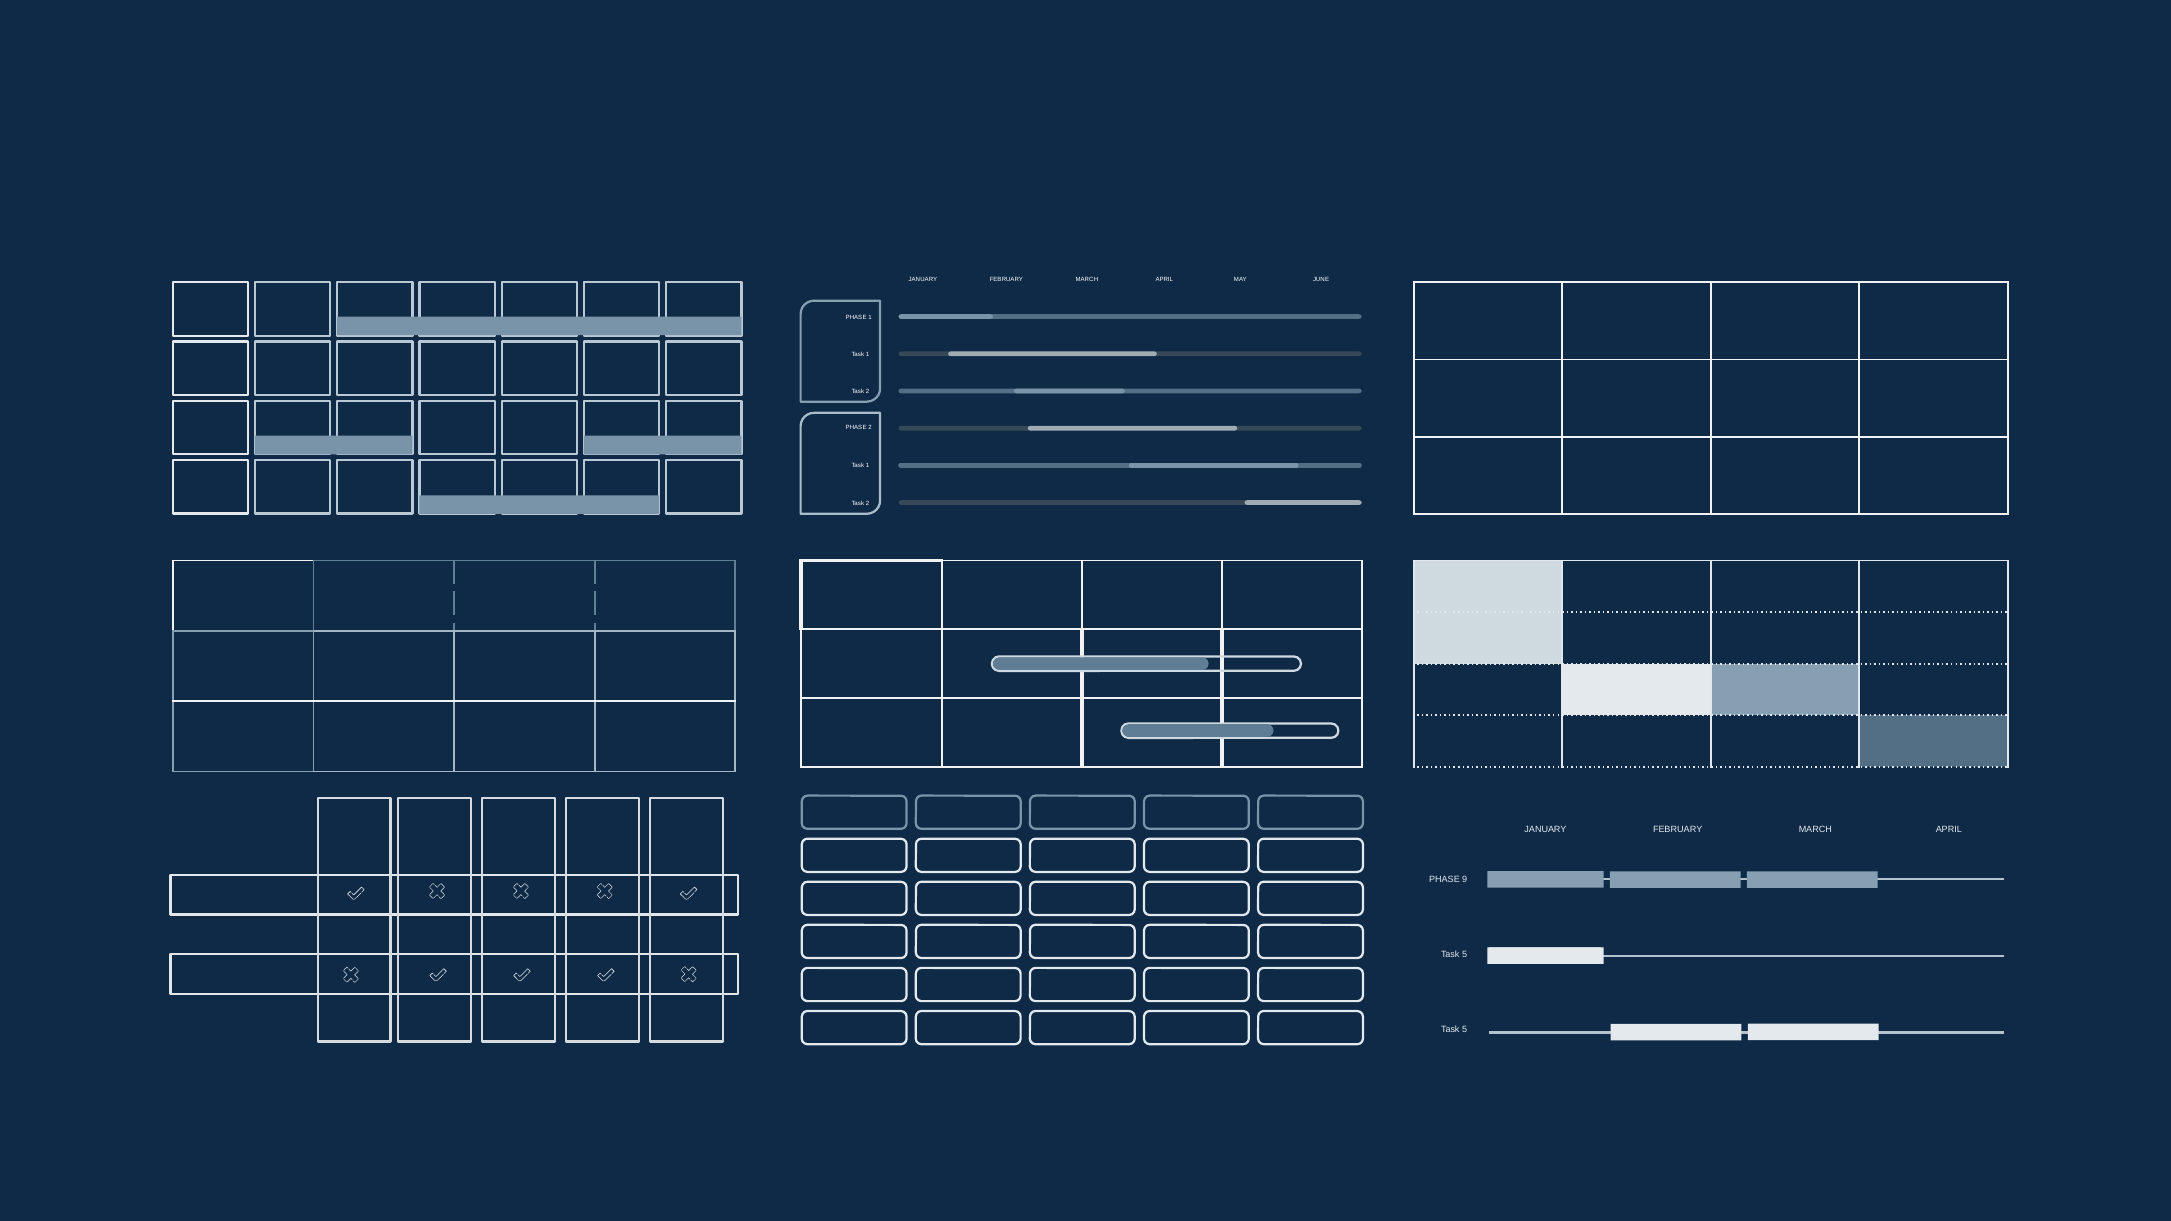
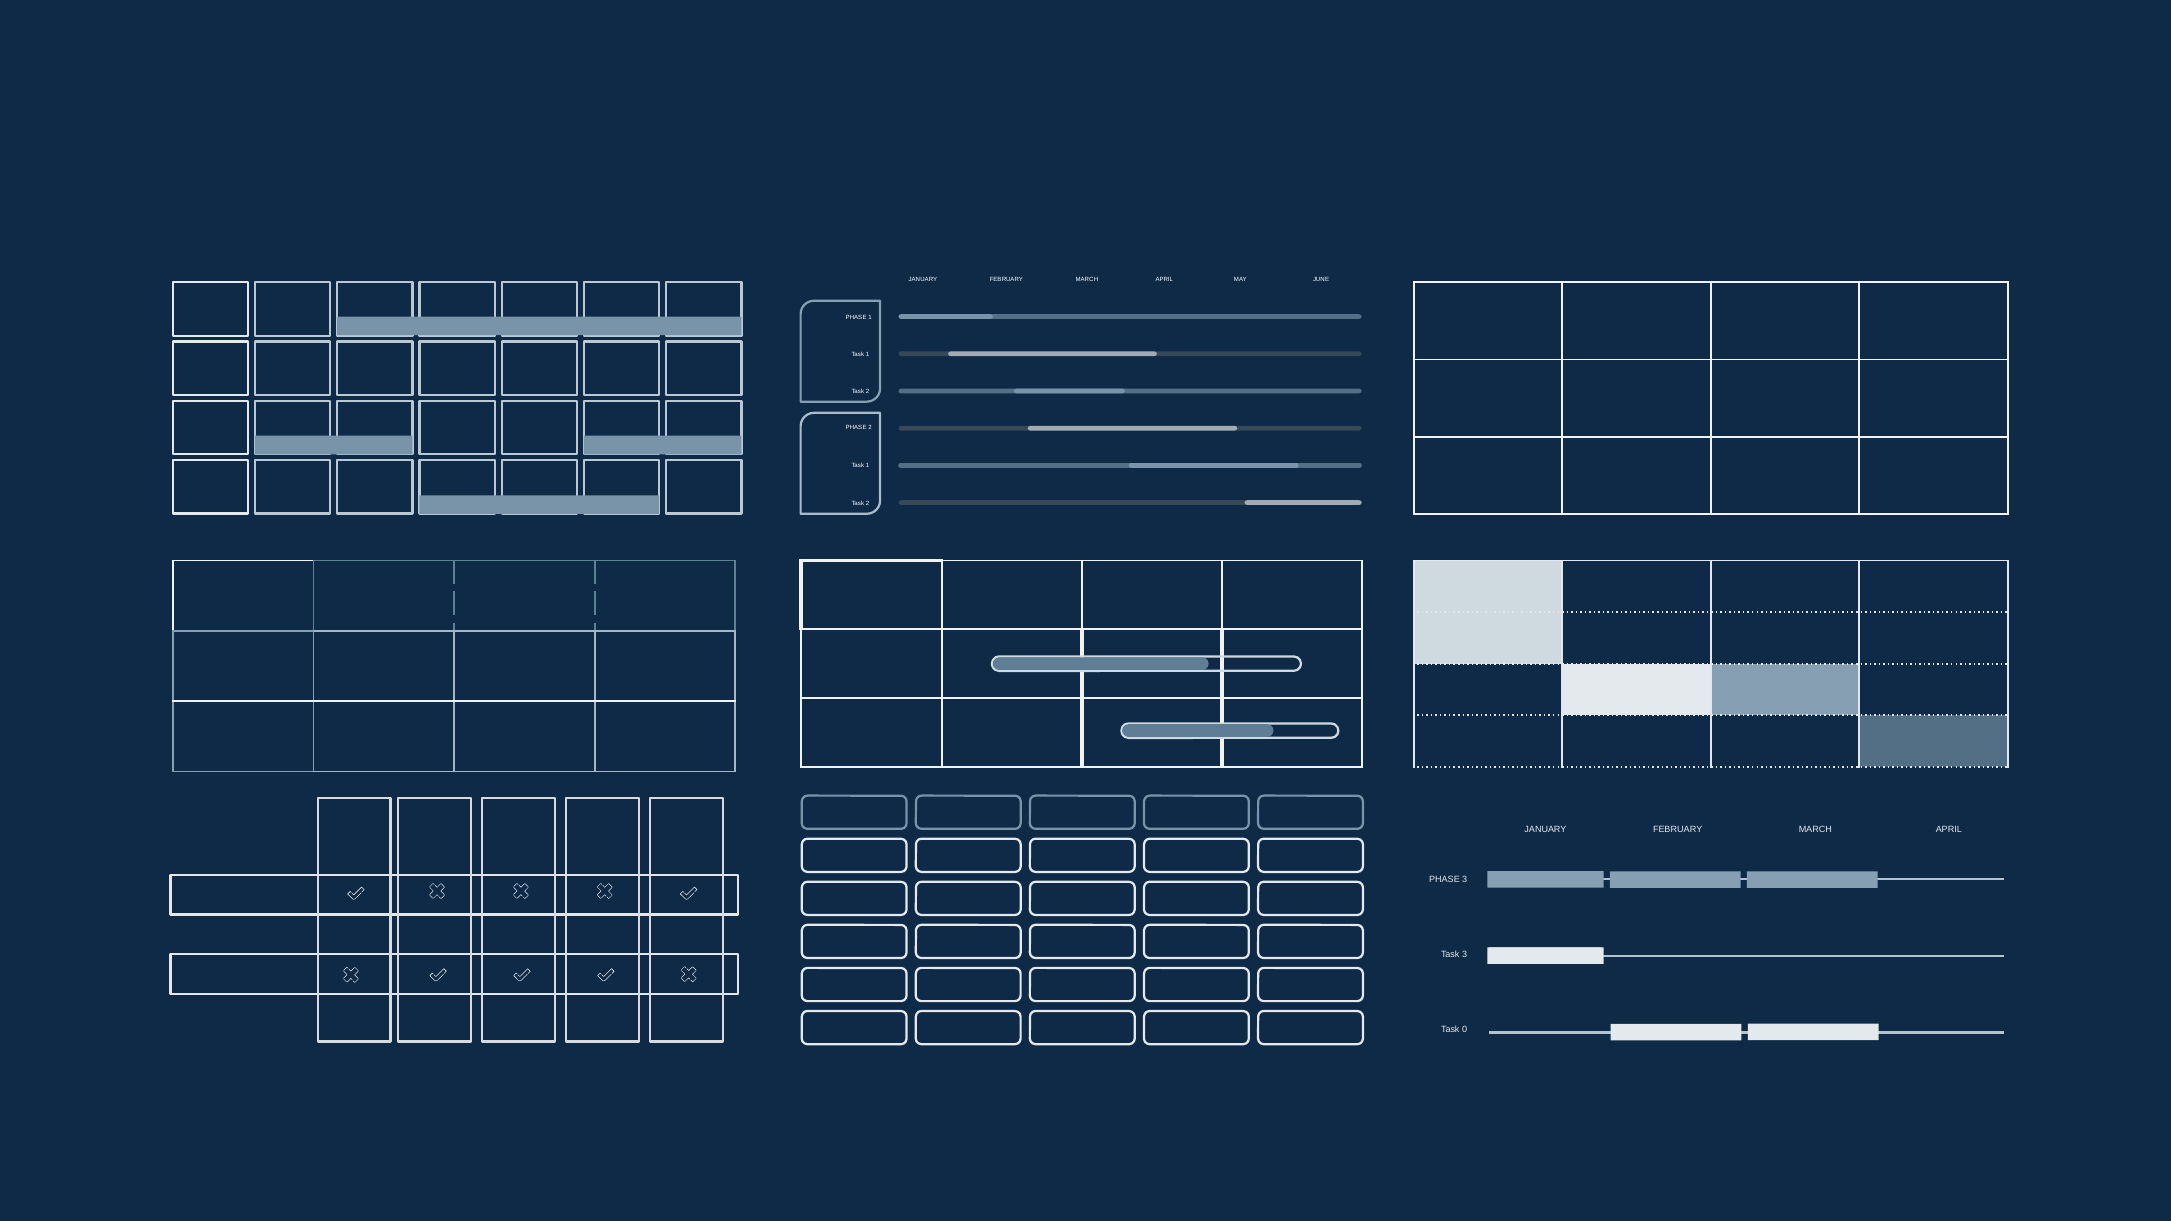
PHASE 9: 9 -> 3
5 at (1465, 955): 5 -> 3
5 at (1465, 1030): 5 -> 0
